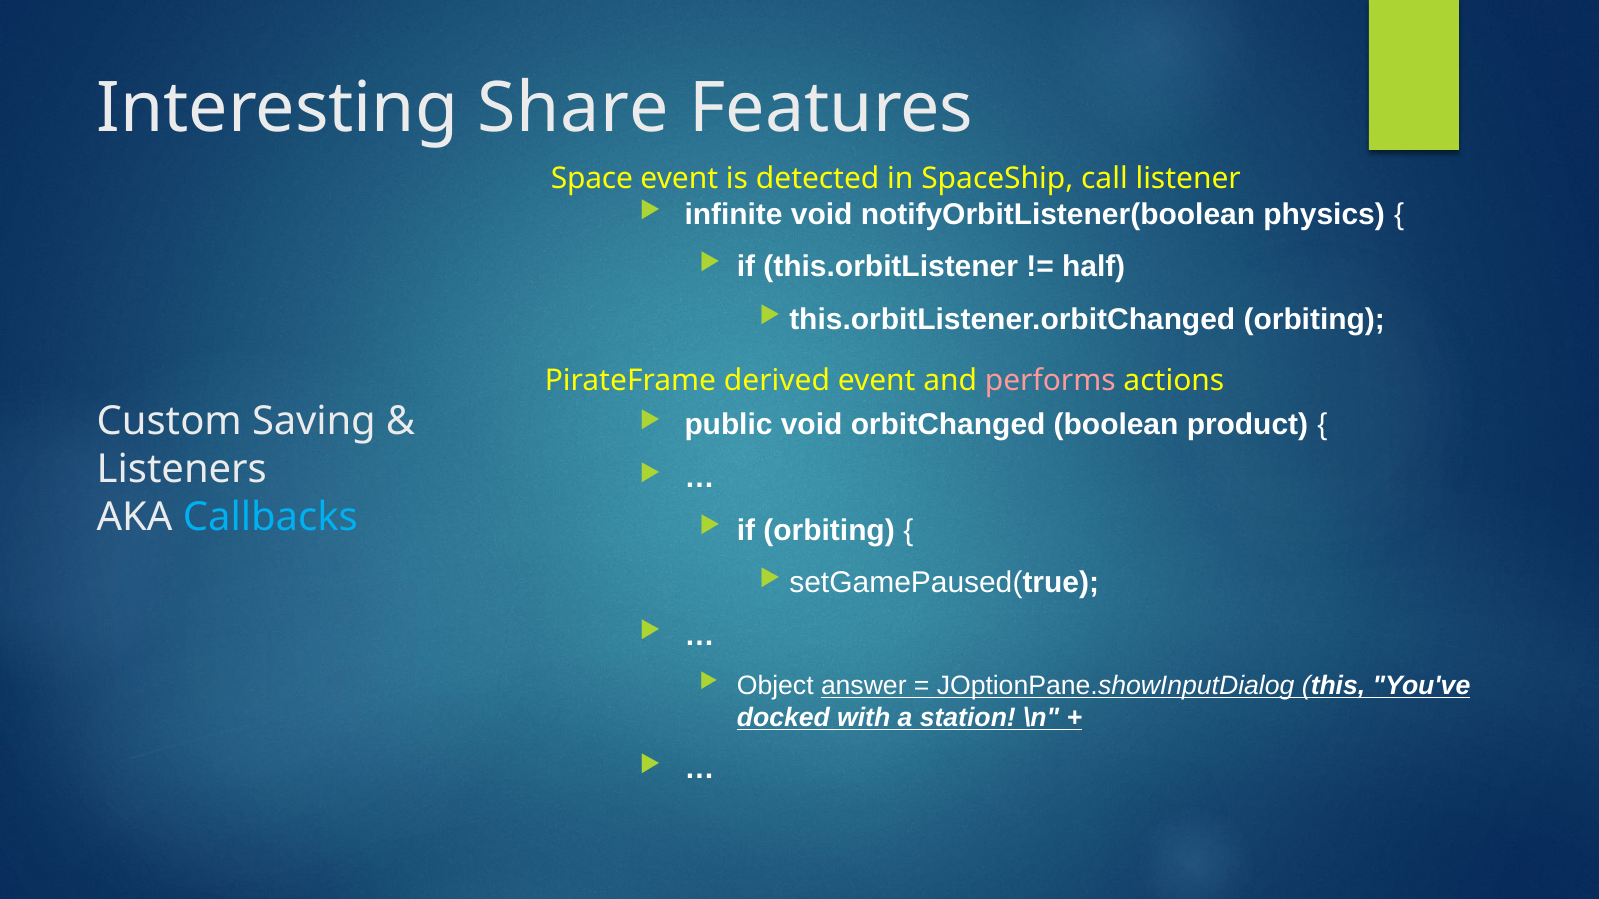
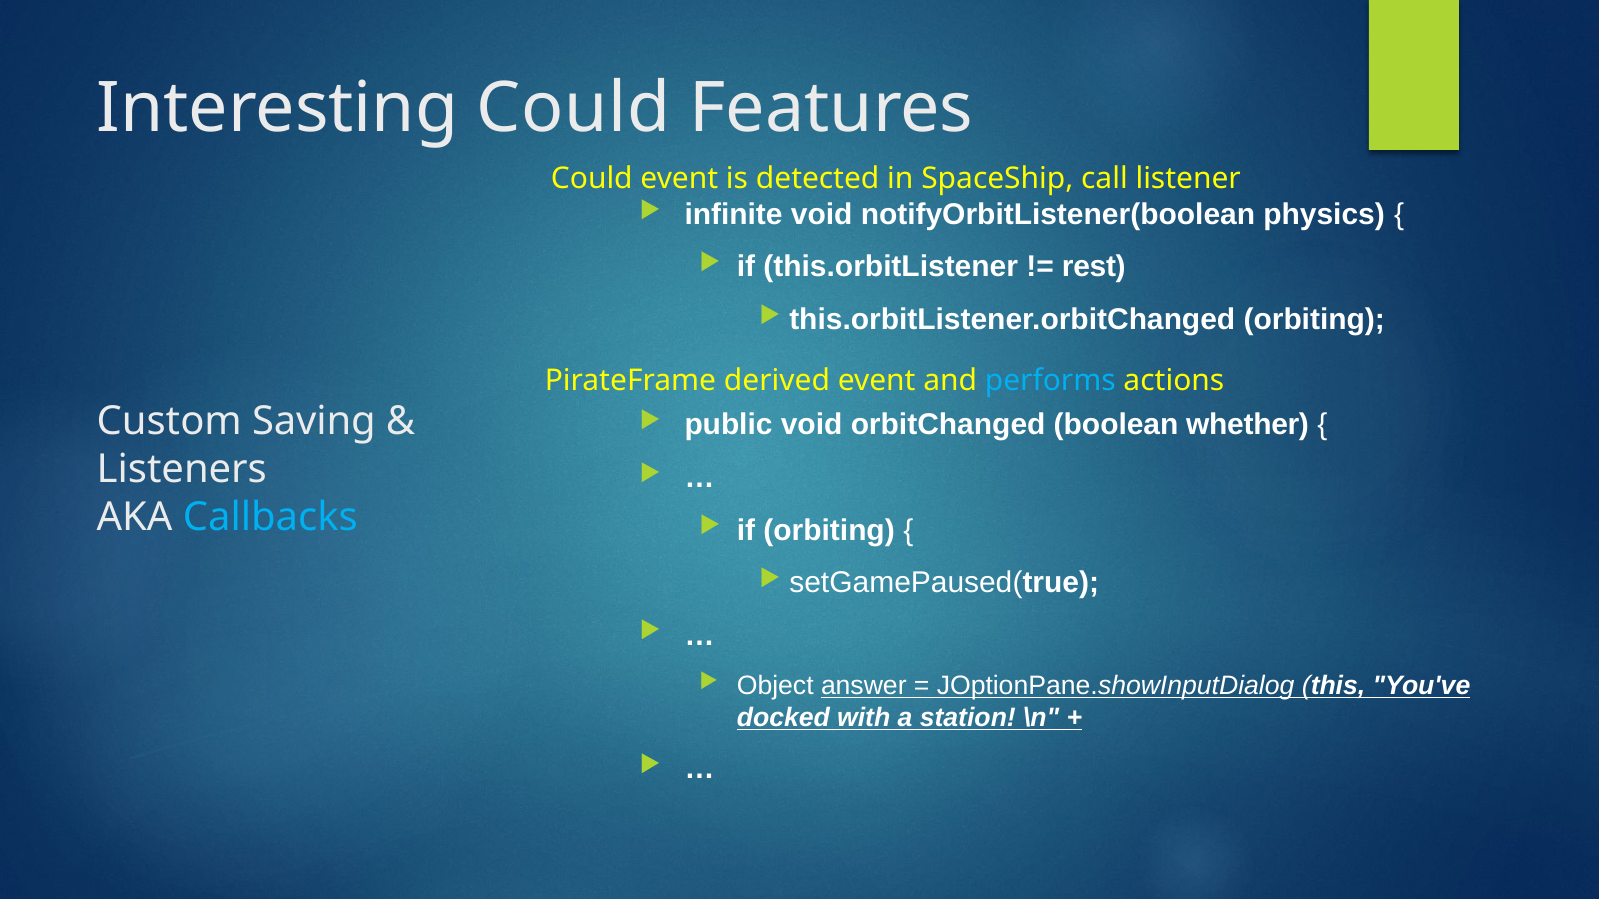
Interesting Share: Share -> Could
Space at (592, 179): Space -> Could
half: half -> rest
performs colour: pink -> light blue
product: product -> whether
